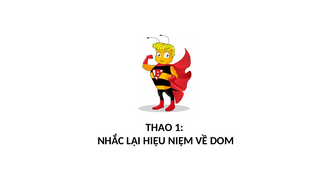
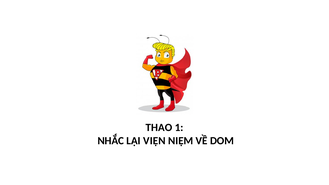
HIỆU: HIỆU -> VIỆN
